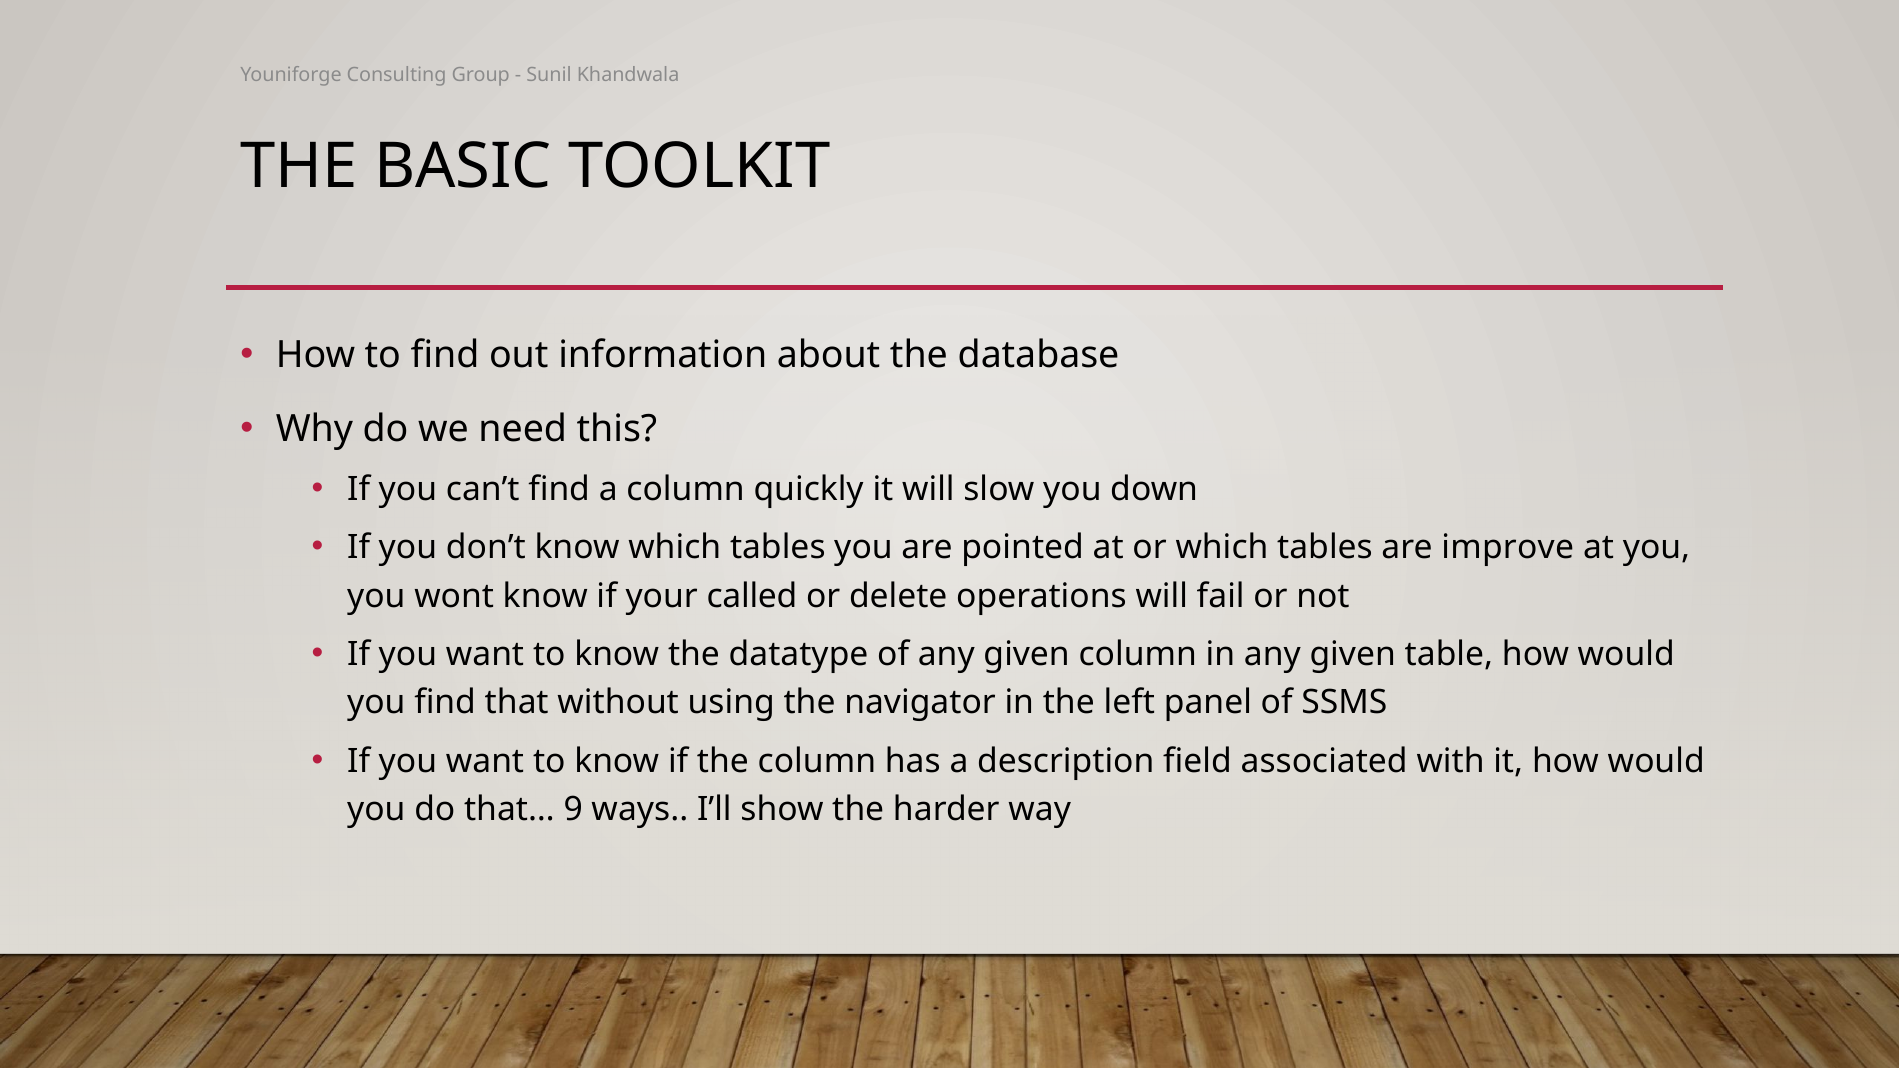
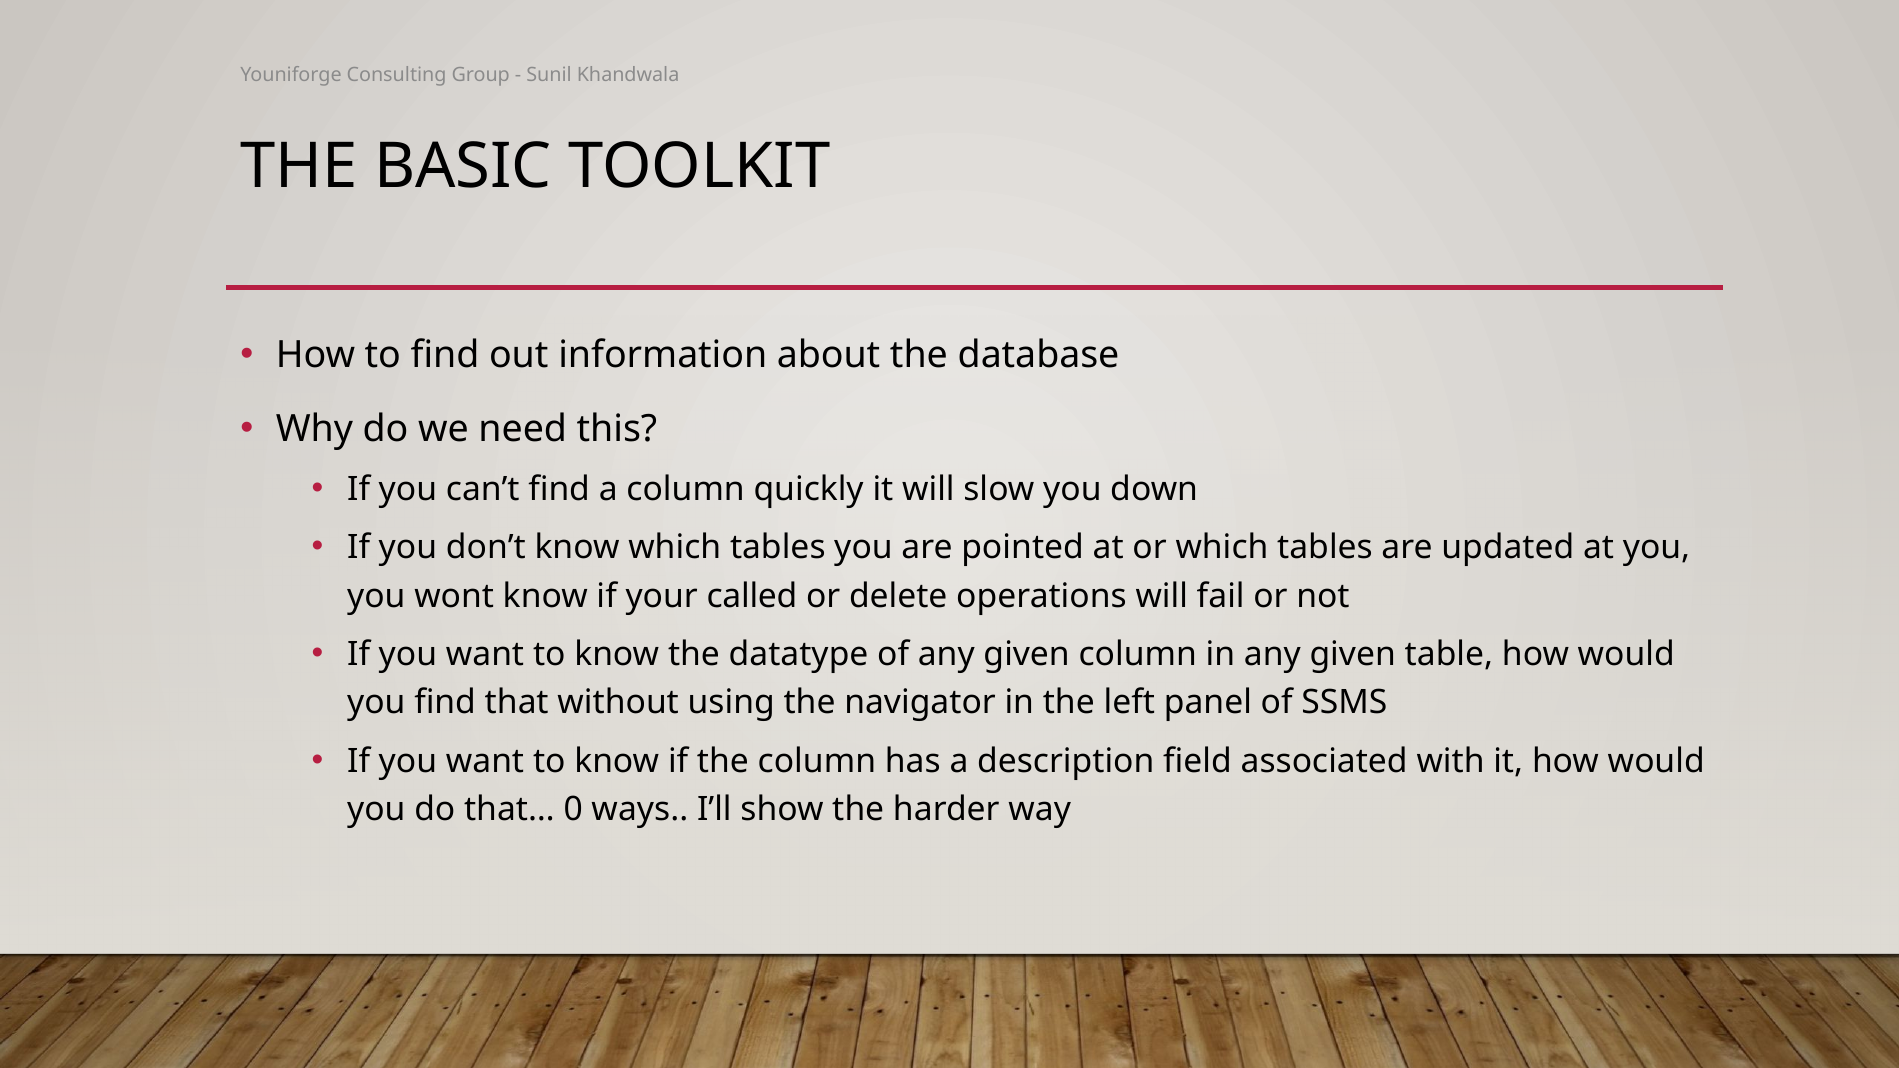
improve: improve -> updated
9: 9 -> 0
